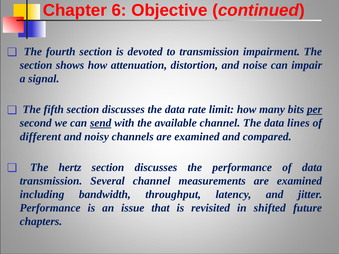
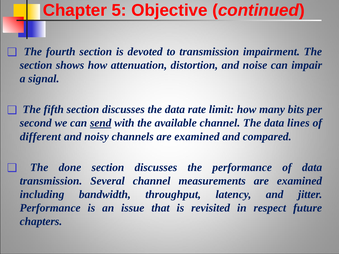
6: 6 -> 5
per underline: present -> none
hertz: hertz -> done
shifted: shifted -> respect
